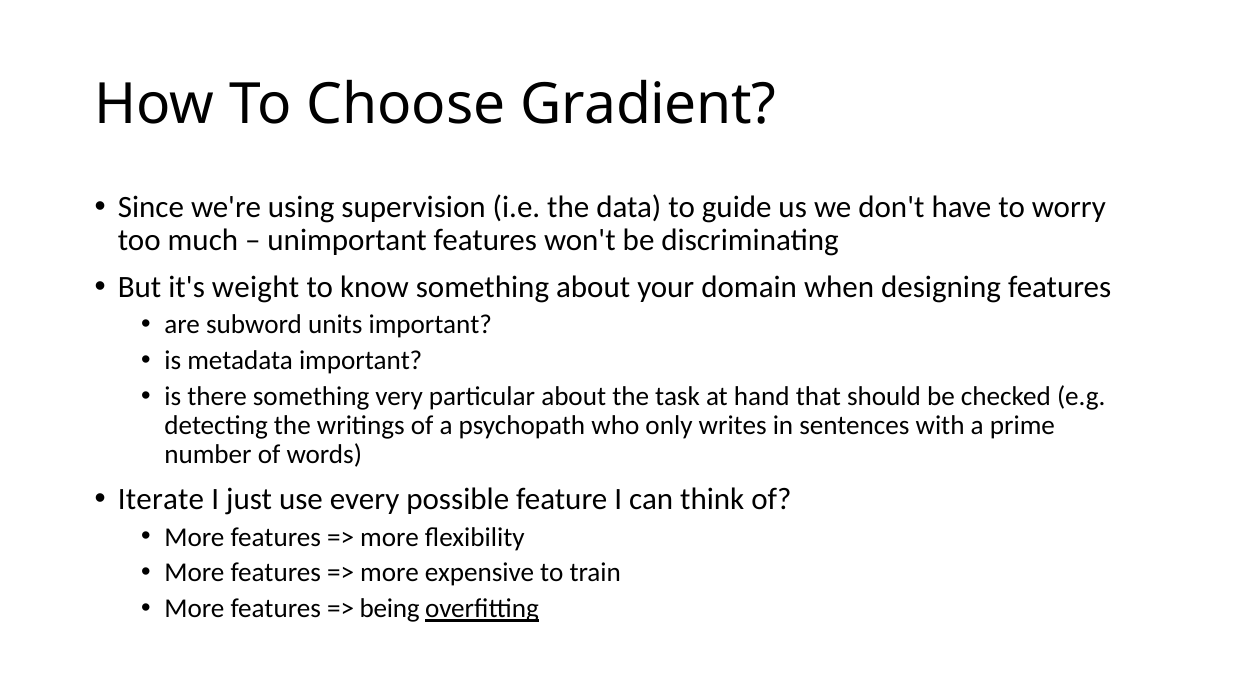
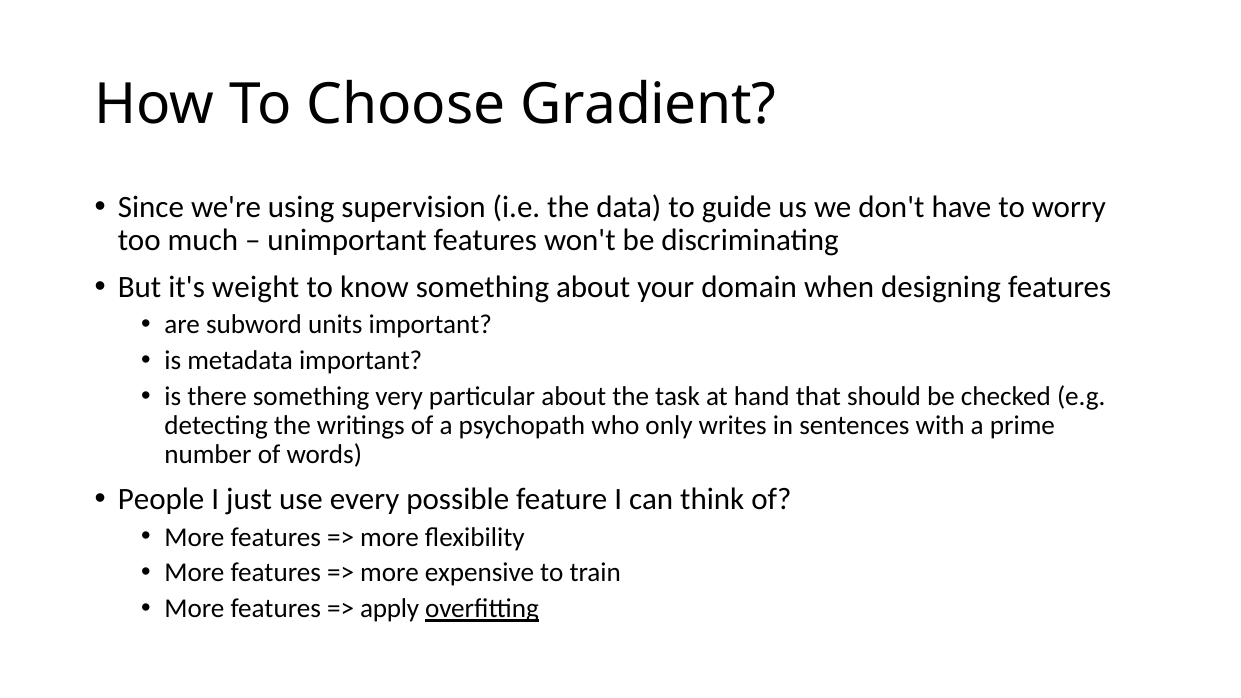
Iterate: Iterate -> People
being: being -> apply
